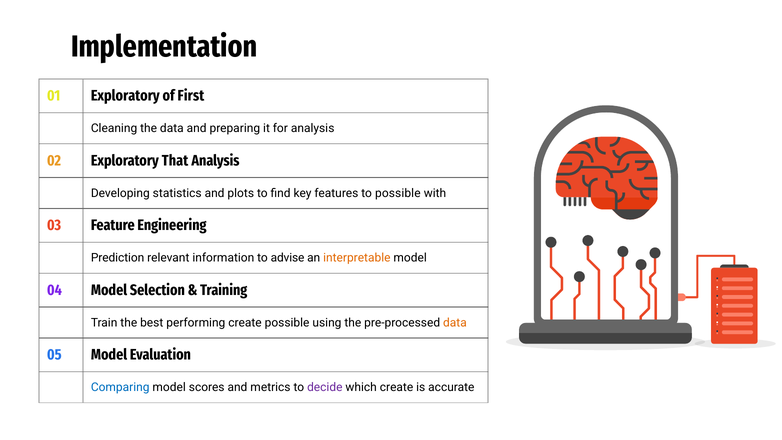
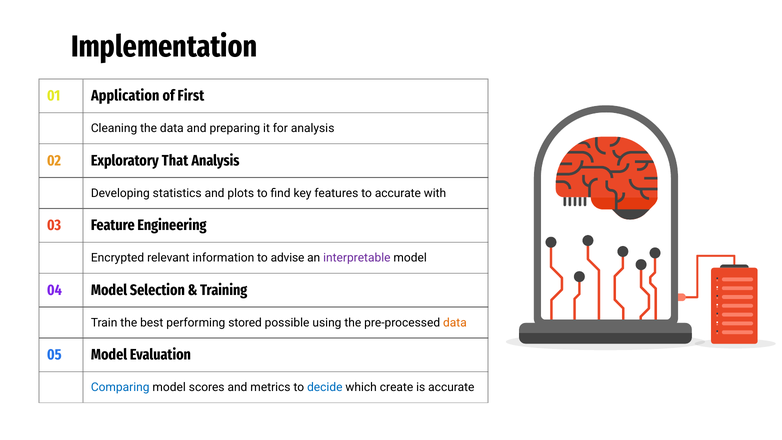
01 Exploratory: Exploratory -> Application
to possible: possible -> accurate
Prediction: Prediction -> Encrypted
interpretable colour: orange -> purple
performing create: create -> stored
decide colour: purple -> blue
